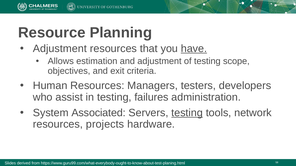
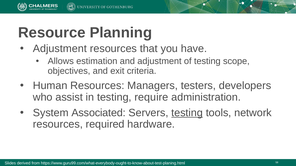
have underline: present -> none
failures: failures -> require
projects: projects -> required
